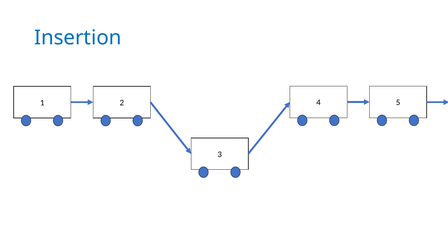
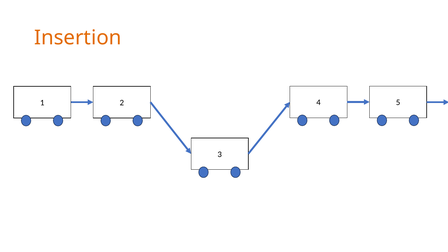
Insertion colour: blue -> orange
